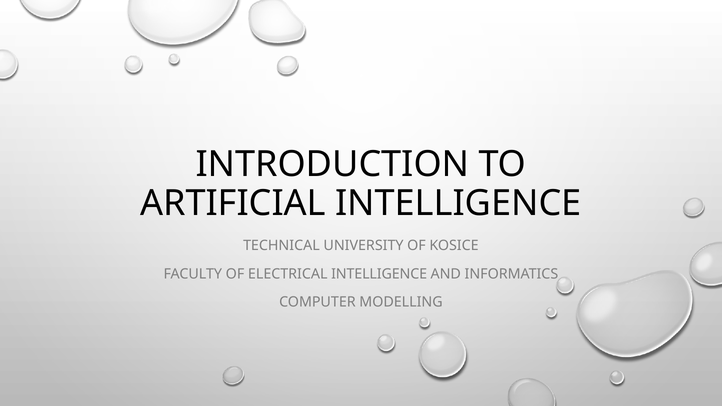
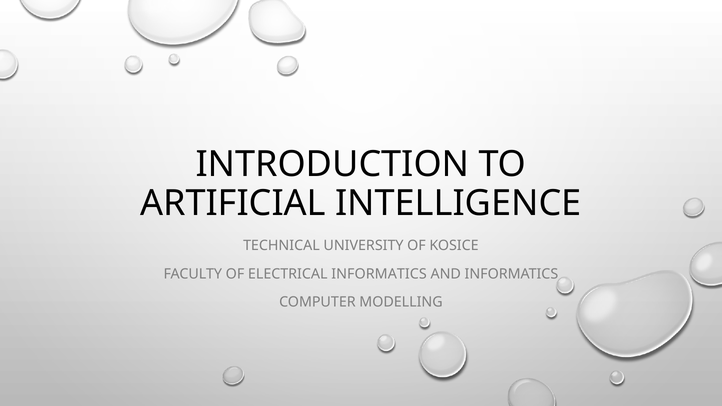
ELECTRICAL INTELLIGENCE: INTELLIGENCE -> INFORMATICS
